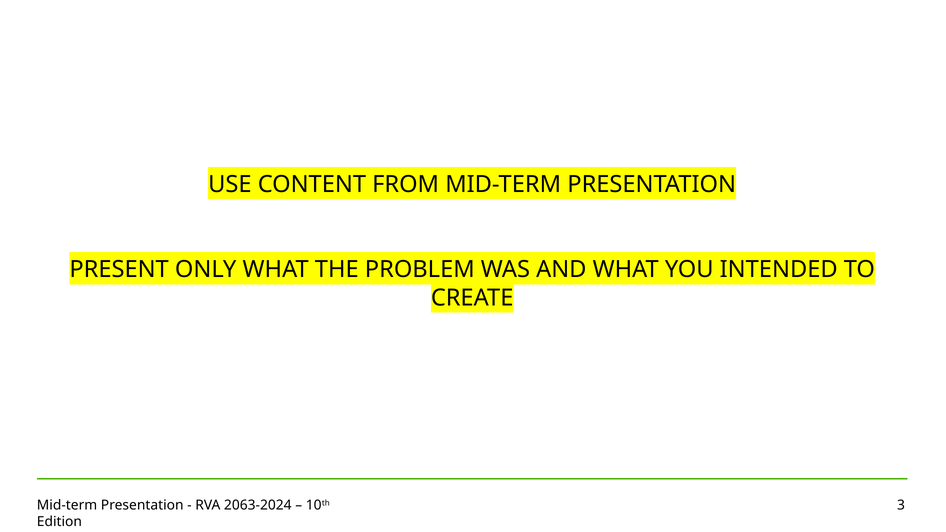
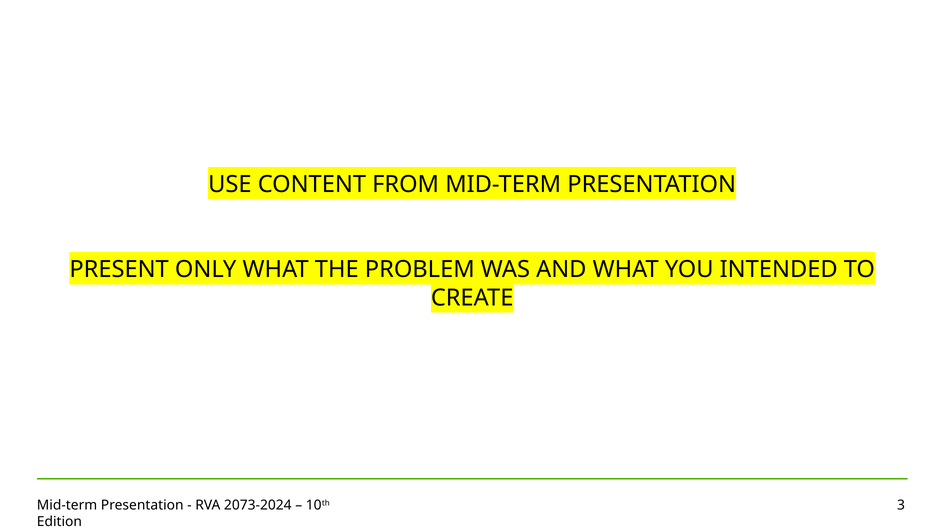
2063-2024: 2063-2024 -> 2073-2024
